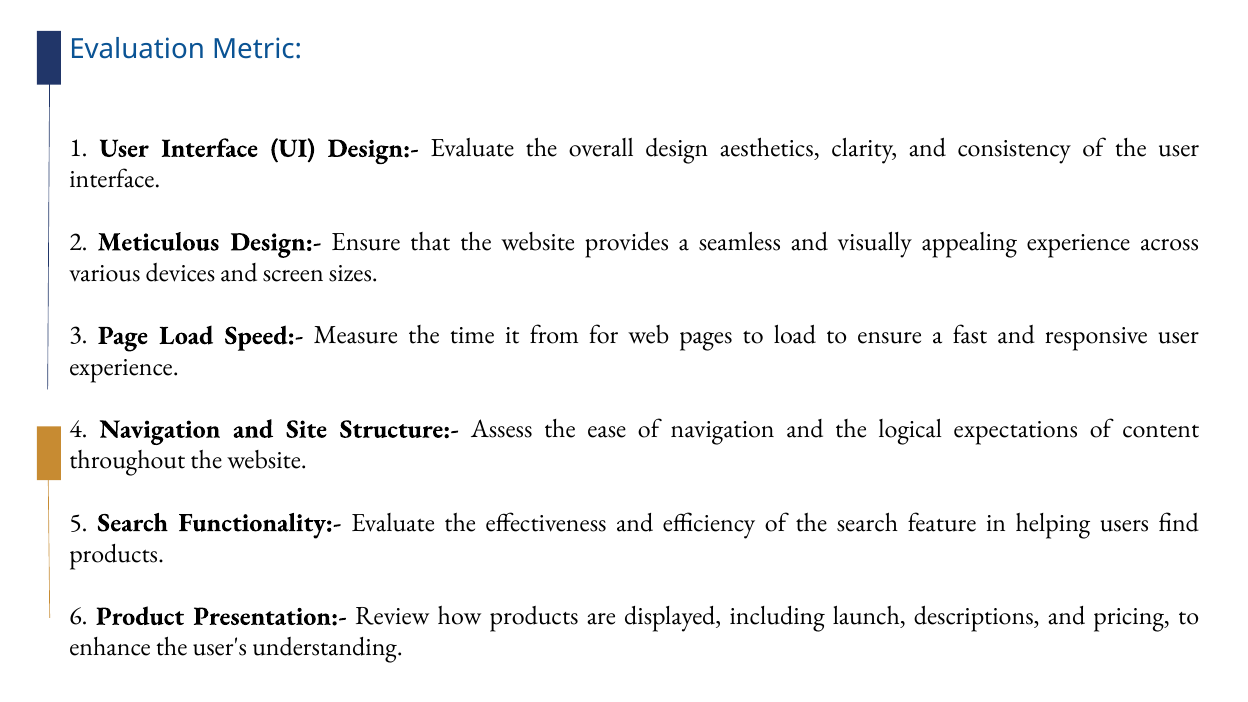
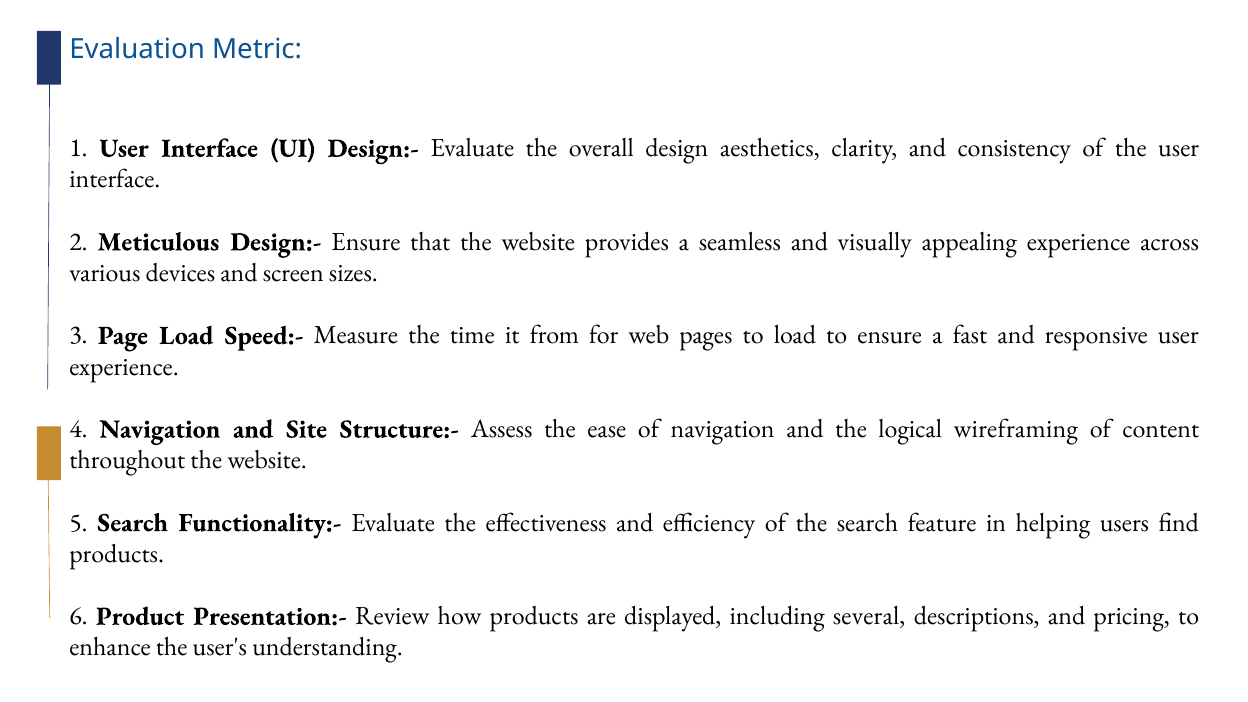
expectations: expectations -> wireframing
launch: launch -> several
